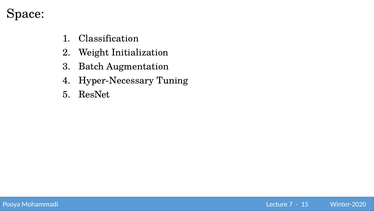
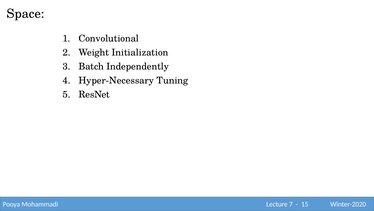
Classification: Classification -> Convolutional
Augmentation: Augmentation -> Independently
